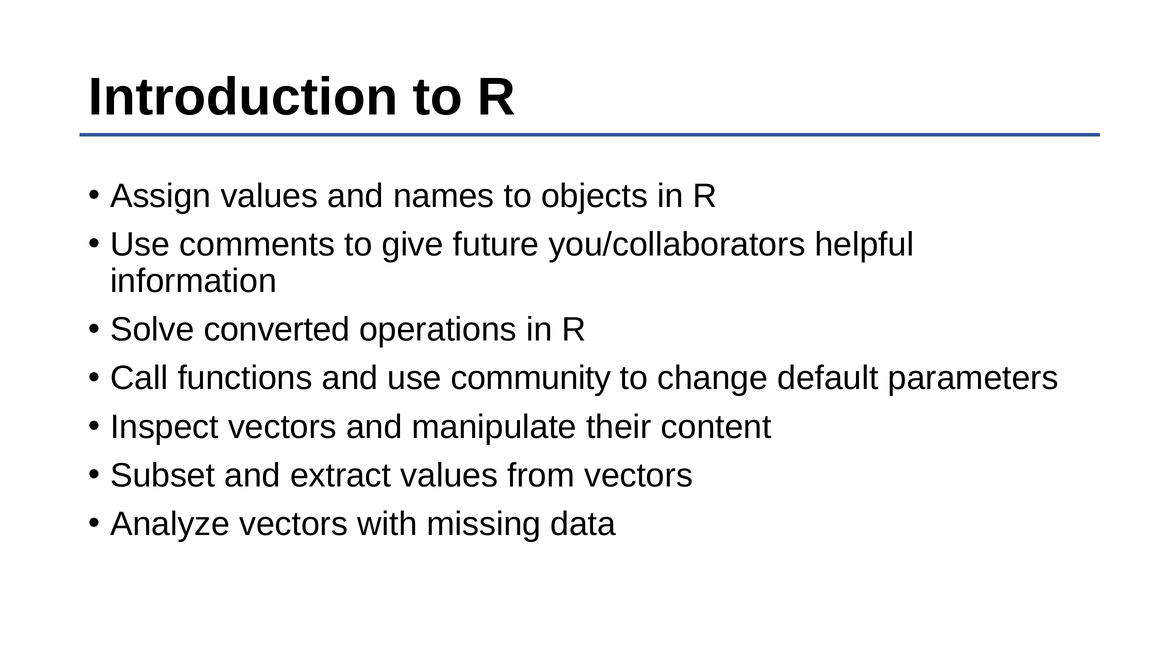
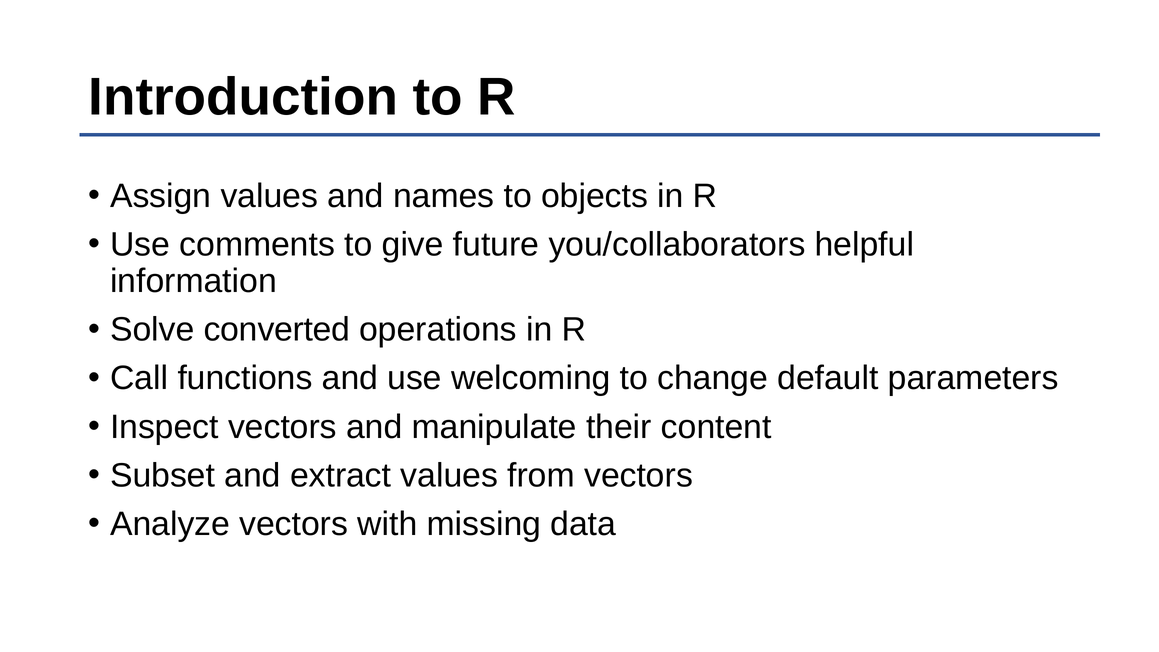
community: community -> welcoming
